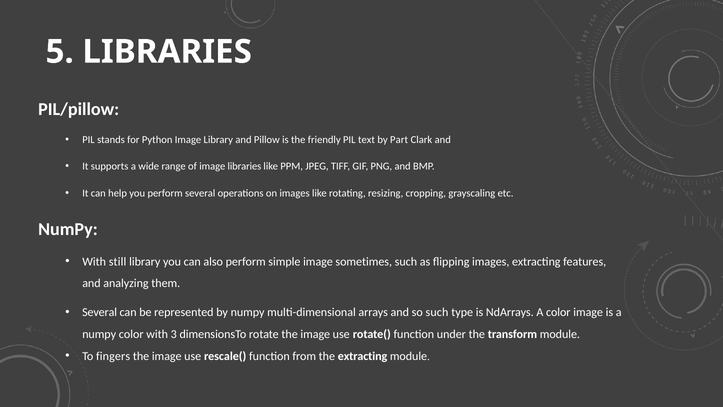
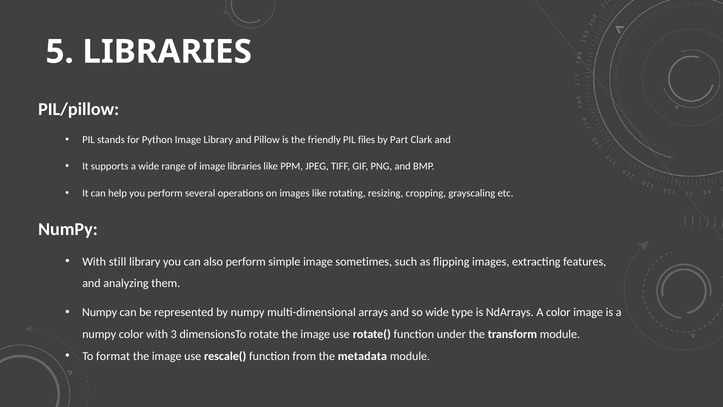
text: text -> files
Several at (100, 312): Several -> Numpy
so such: such -> wide
fingers: fingers -> format
the extracting: extracting -> metadata
